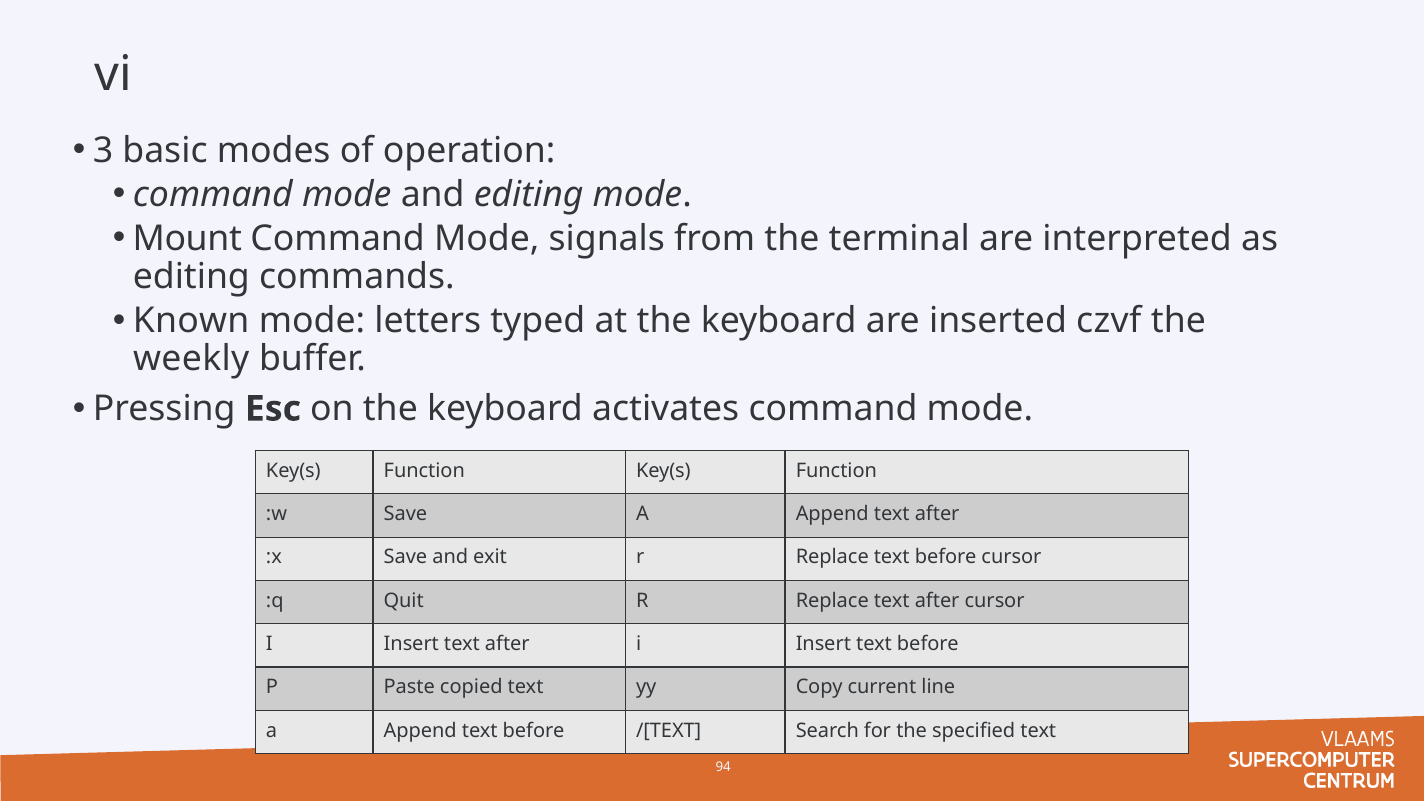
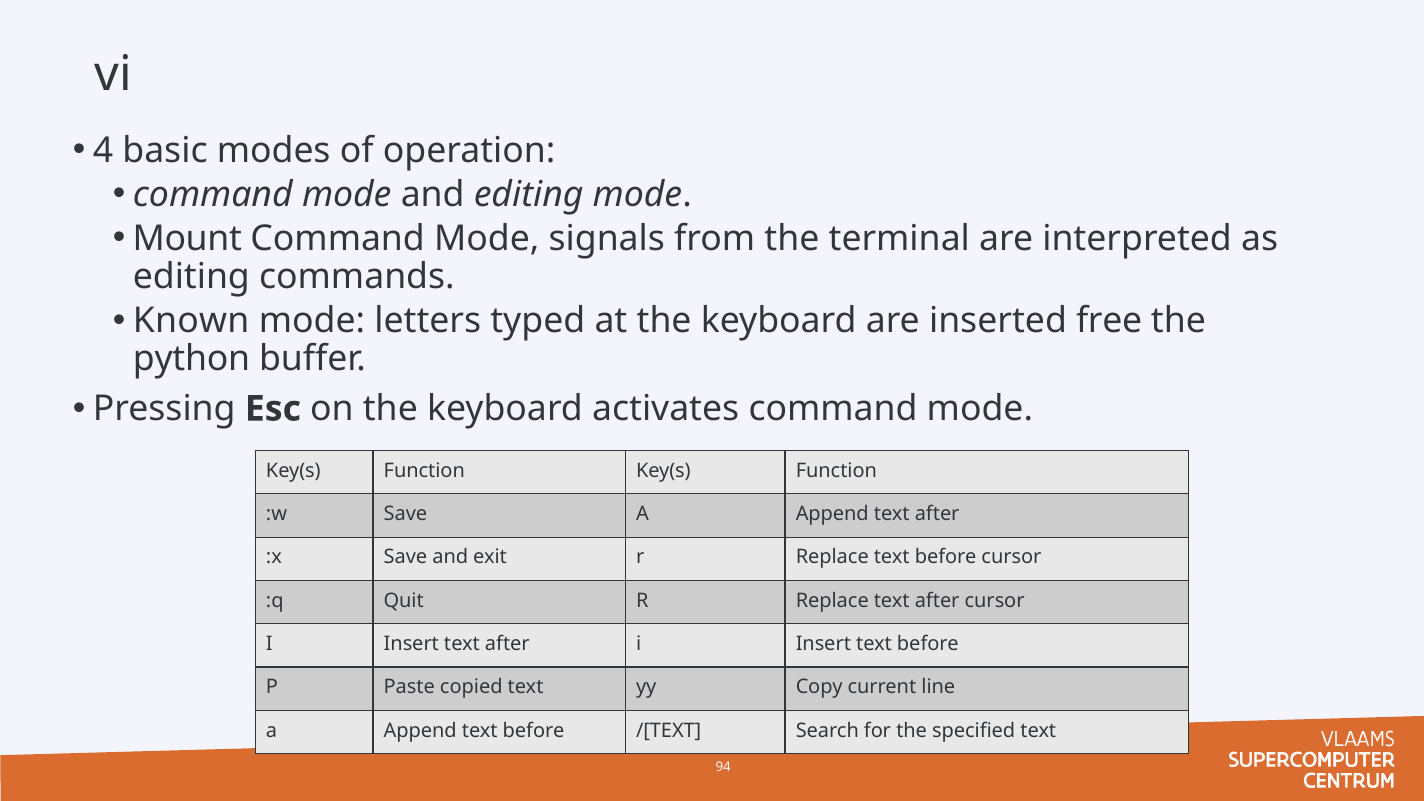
3: 3 -> 4
czvf: czvf -> free
weekly: weekly -> python
